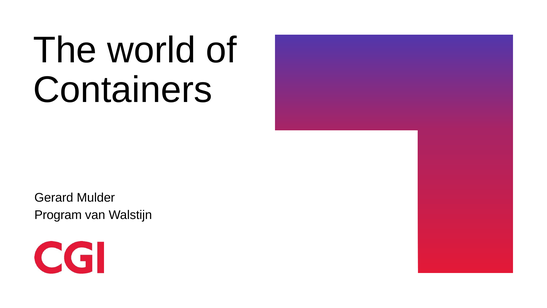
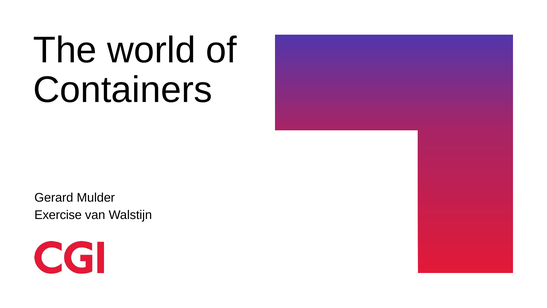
Program: Program -> Exercise
